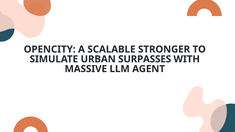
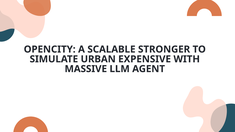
SURPASSES: SURPASSES -> EXPENSIVE
